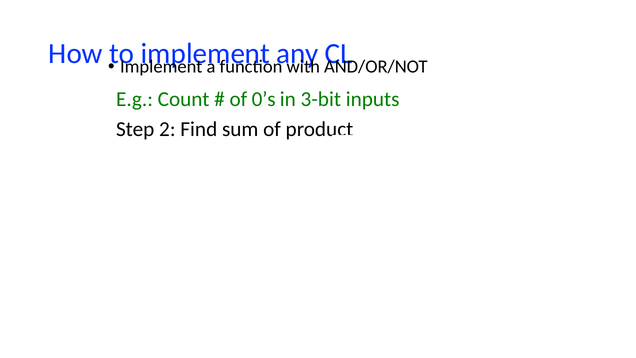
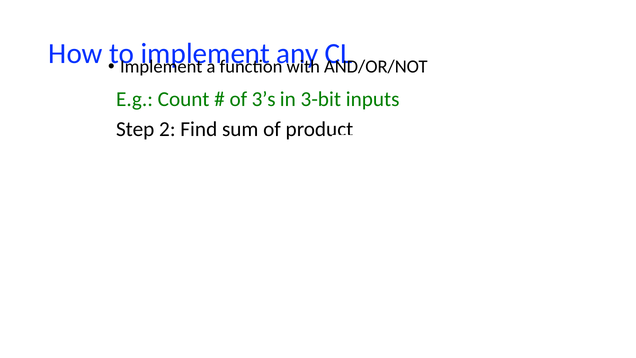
0’s: 0’s -> 3’s
